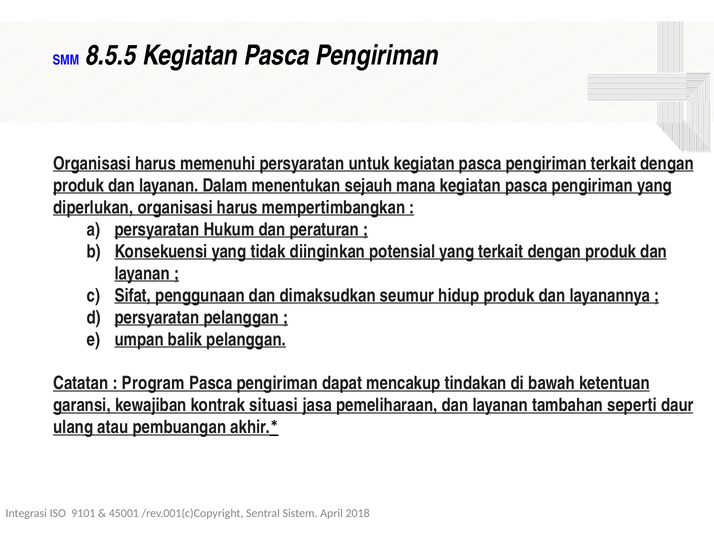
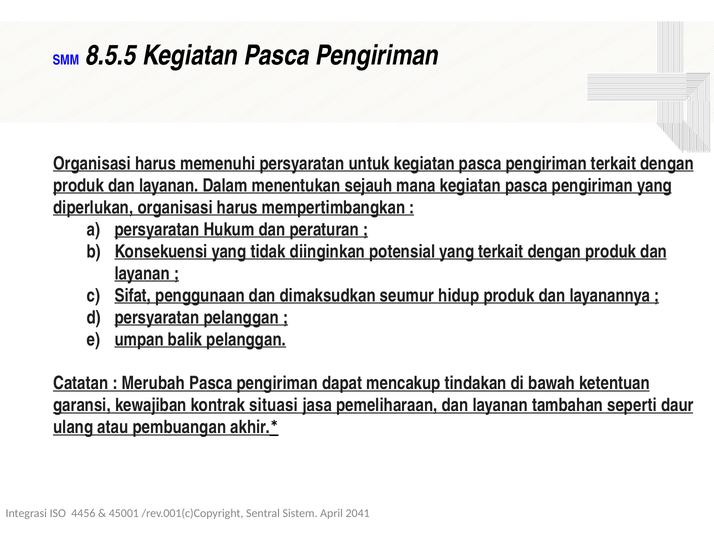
Program: Program -> Merubah
9101: 9101 -> 4456
2018: 2018 -> 2041
